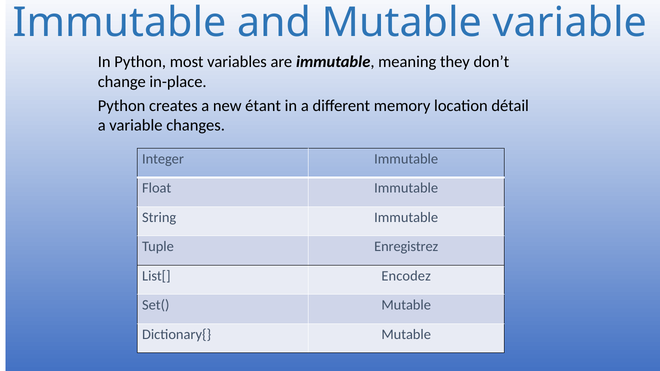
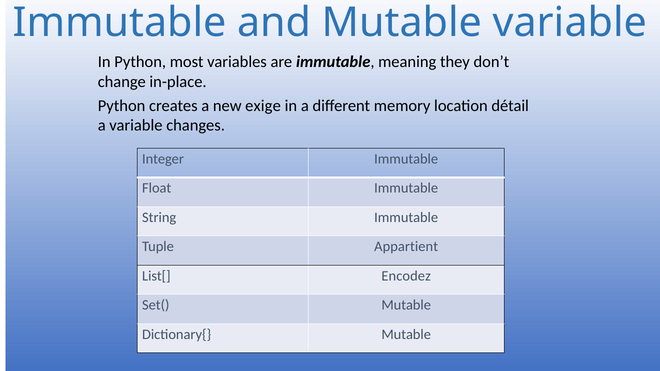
étant: étant -> exige
Enregistrez: Enregistrez -> Appartient
